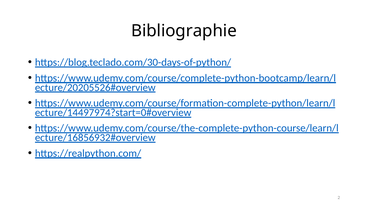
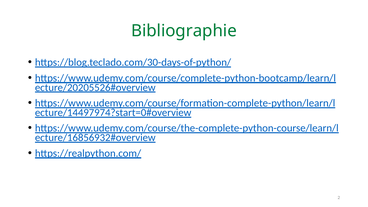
Bibliographie colour: black -> green
